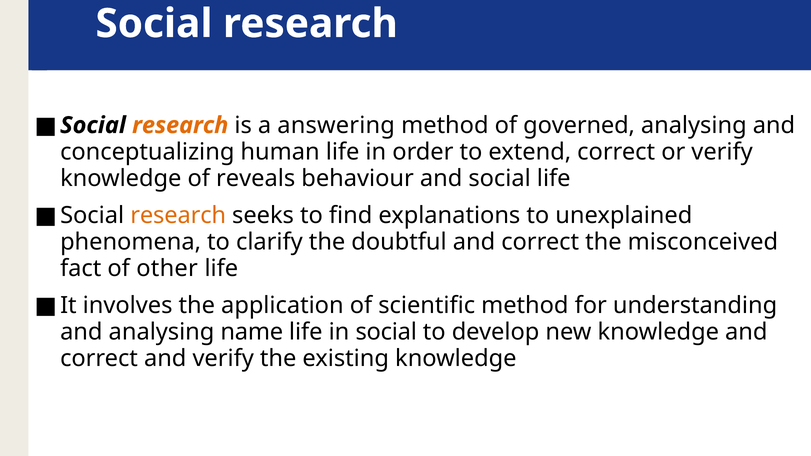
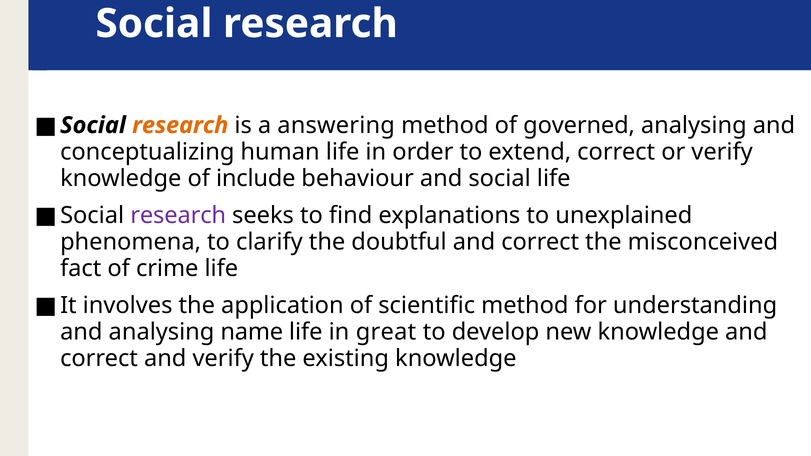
reveals: reveals -> include
research at (178, 215) colour: orange -> purple
other: other -> crime
in social: social -> great
